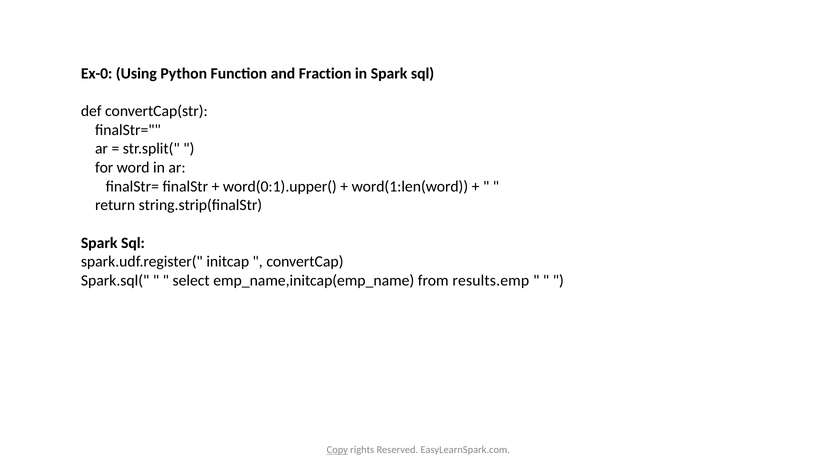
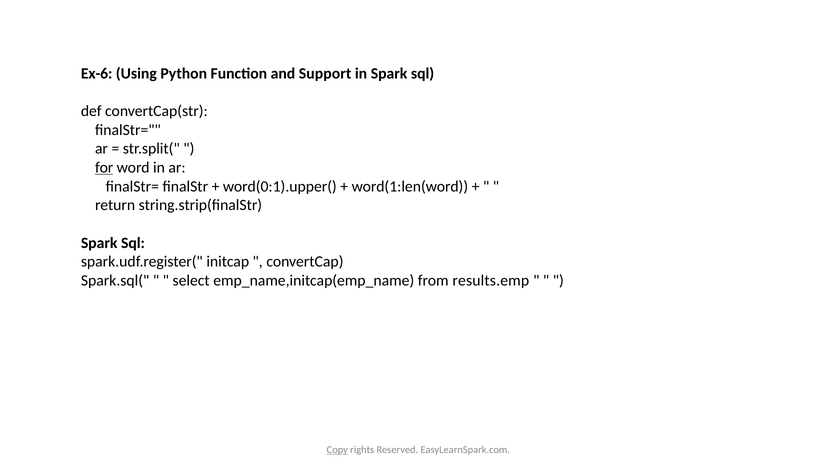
Ex-0: Ex-0 -> Ex-6
Fraction: Fraction -> Support
for underline: none -> present
